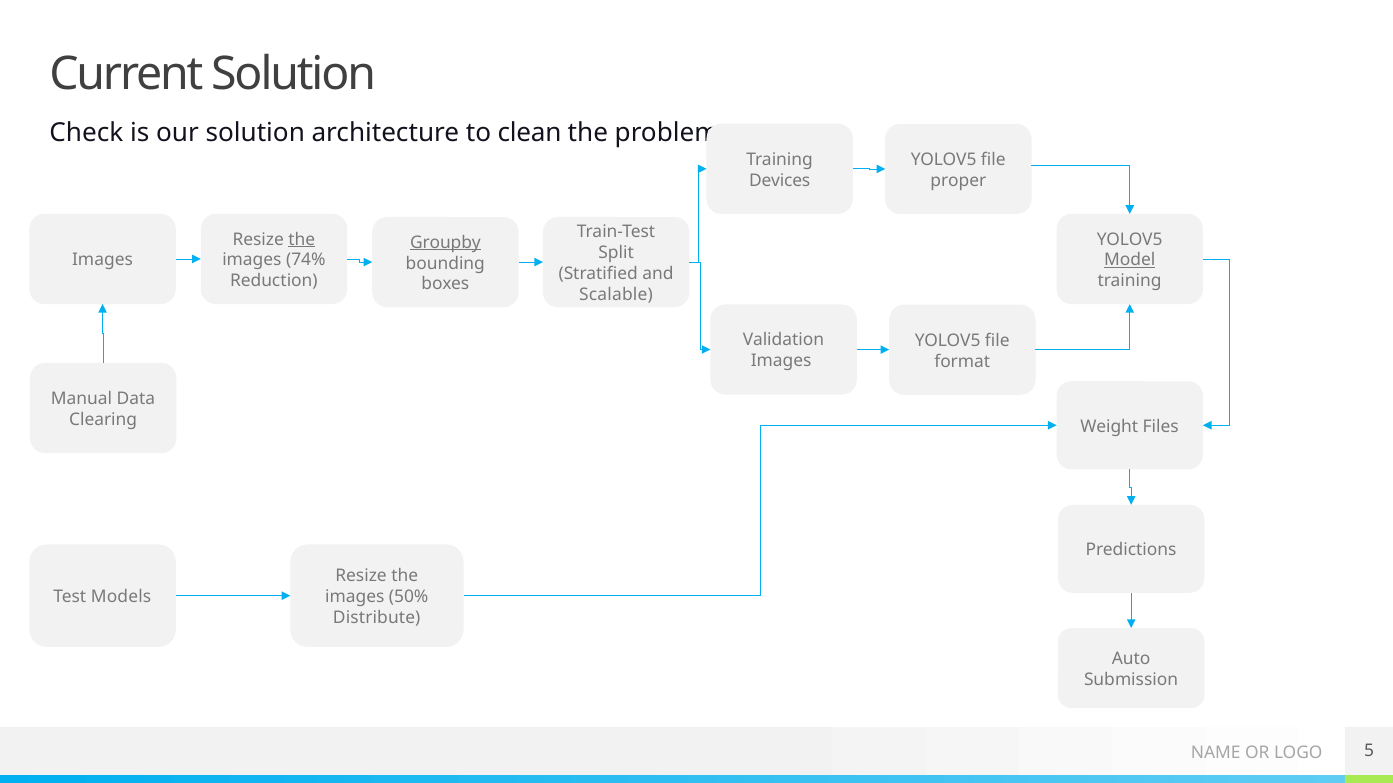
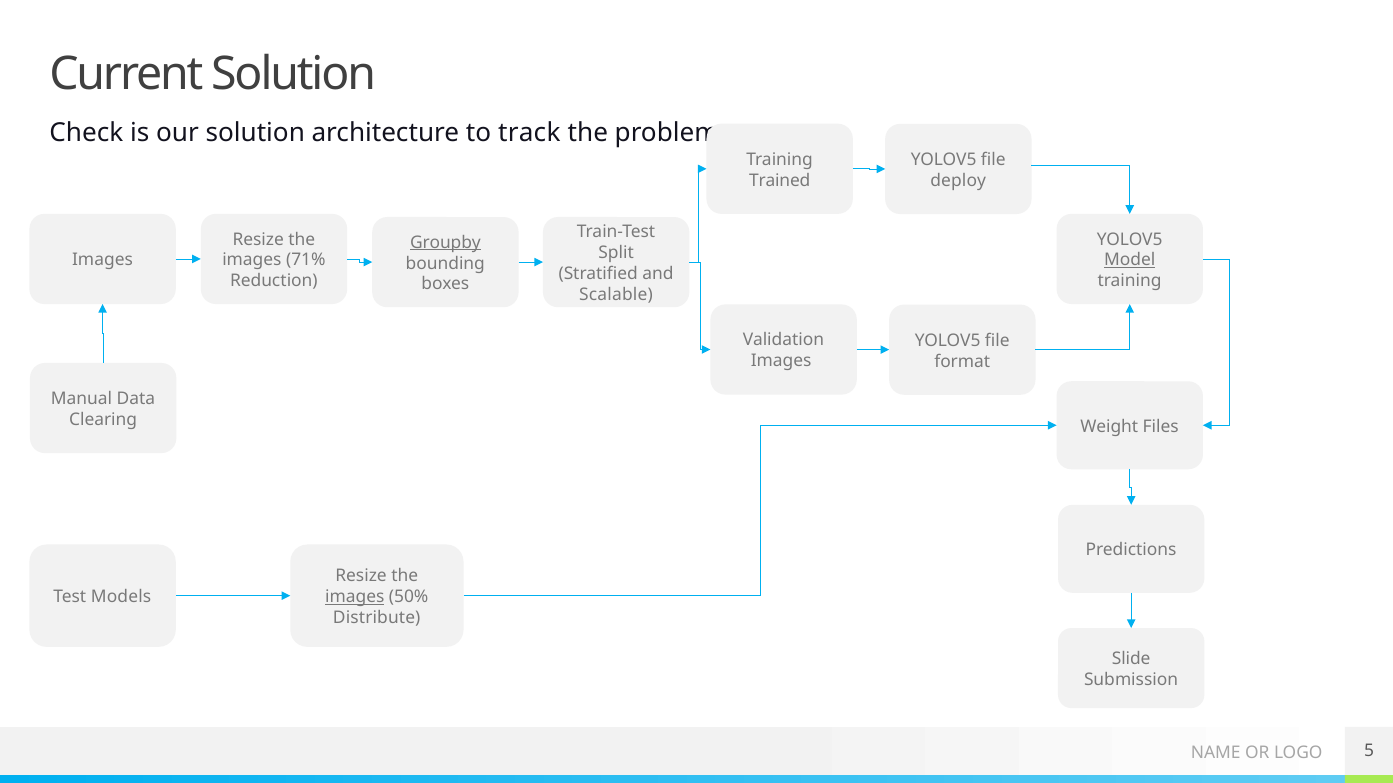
clean: clean -> track
Devices: Devices -> Trained
proper: proper -> deploy
the at (302, 239) underline: present -> none
74%: 74% -> 71%
images at (355, 597) underline: none -> present
Auto: Auto -> Slide
